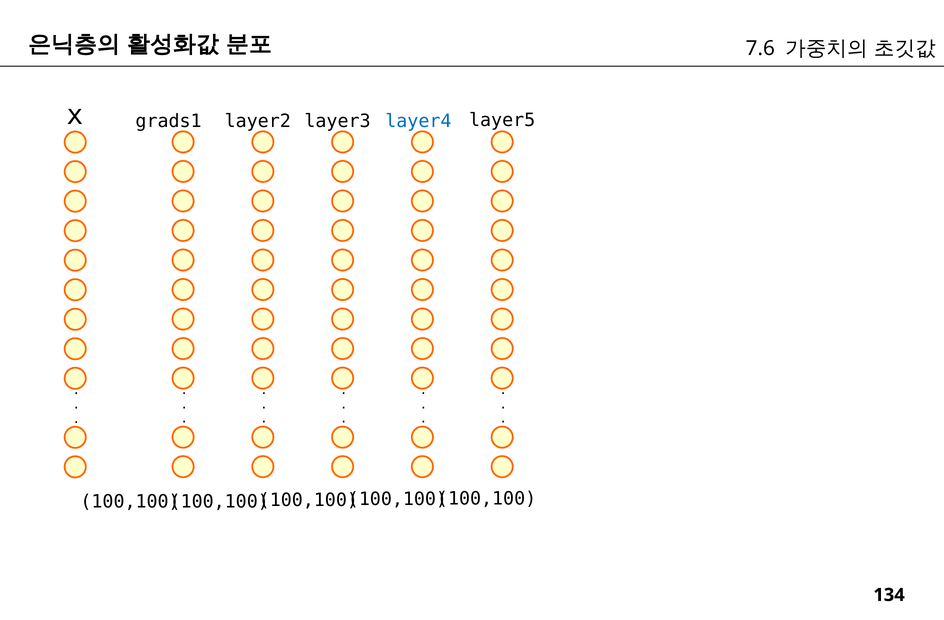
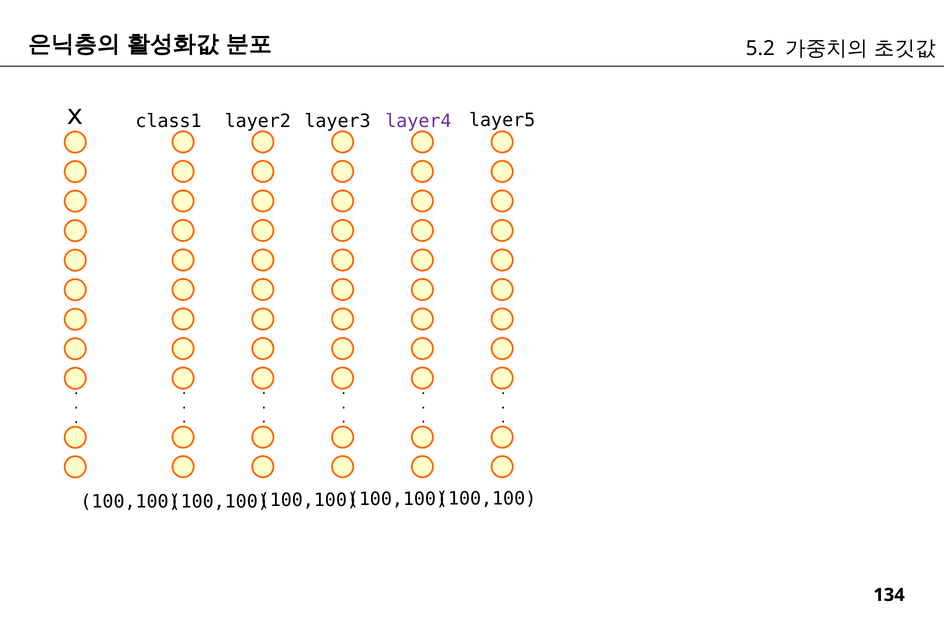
7.6: 7.6 -> 5.2
grads1: grads1 -> class1
layer4 colour: blue -> purple
